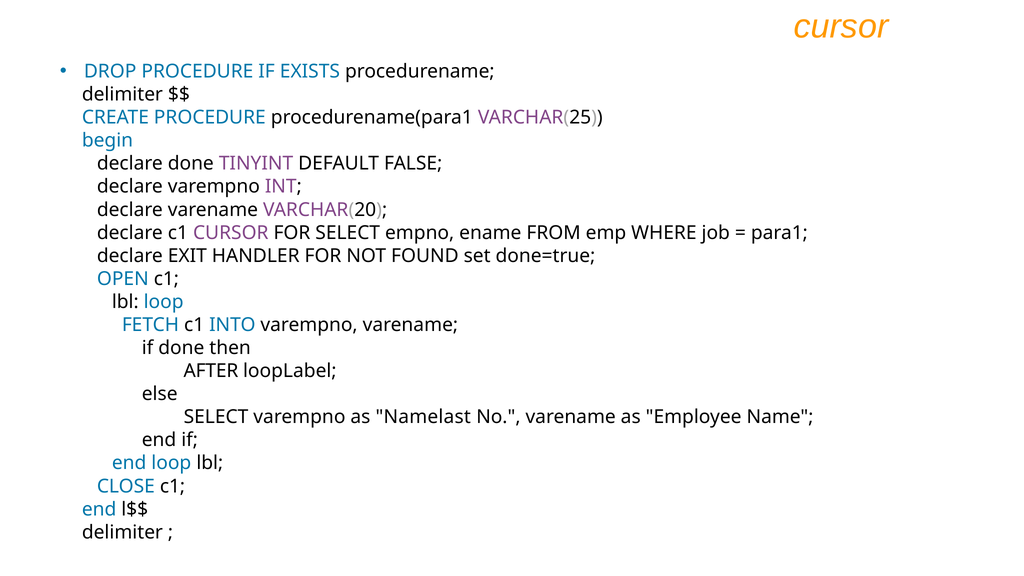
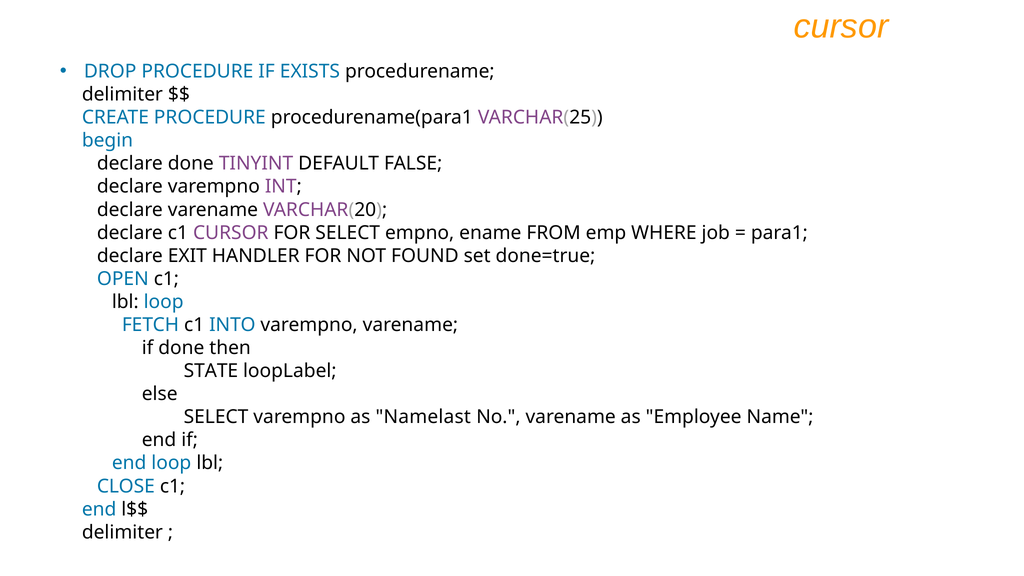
AFTER: AFTER -> STATE
